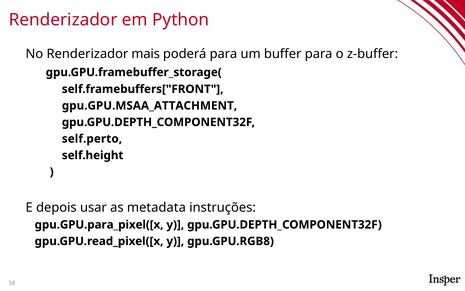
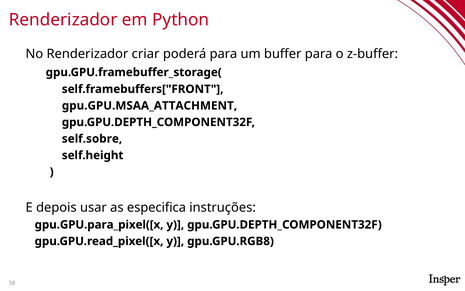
mais: mais -> criar
self.perto: self.perto -> self.sobre
metadata: metadata -> especifica
